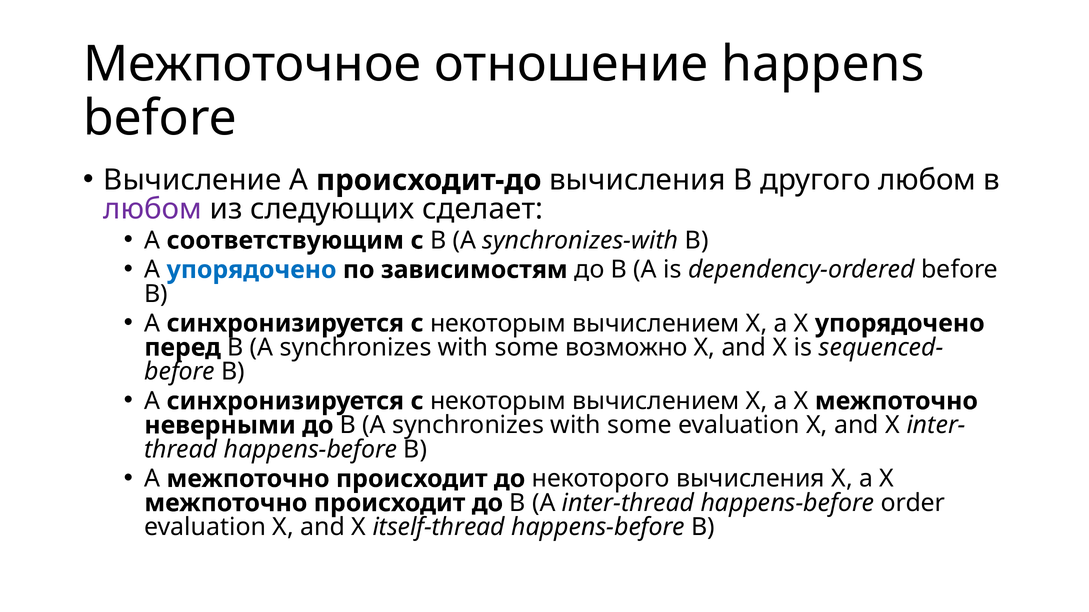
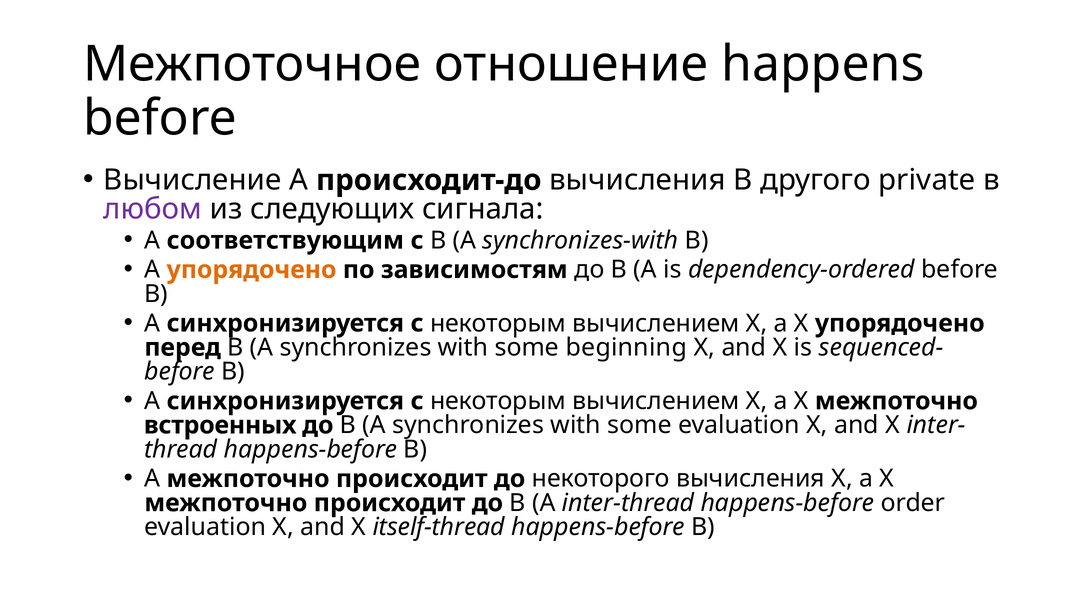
другого любом: любом -> private
сделает: сделает -> сигнала
упорядочено at (252, 270) colour: blue -> orange
возможно: возможно -> beginning
неверными: неверными -> встроенных
